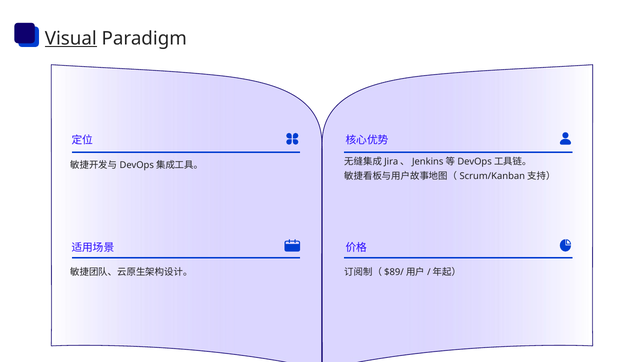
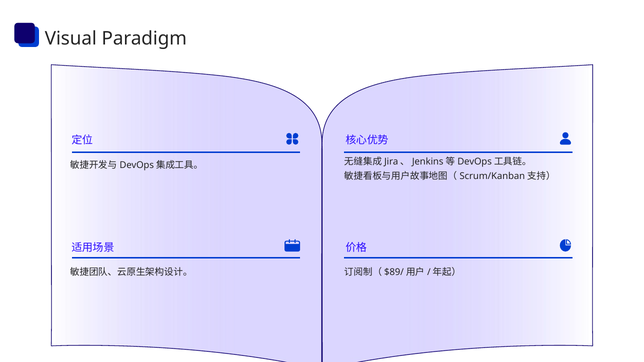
Visual underline: present -> none
